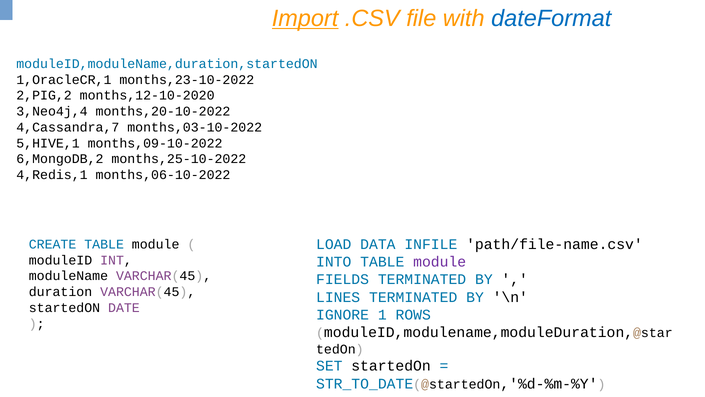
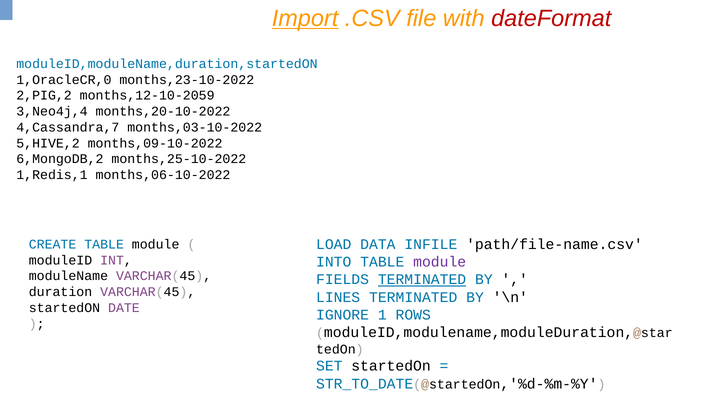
dateFormat colour: blue -> red
1,OracleCR,1: 1,OracleCR,1 -> 1,OracleCR,0
months,12-10-2020: months,12-10-2020 -> months,12-10-2059
5,HIVE,1: 5,HIVE,1 -> 5,HIVE,2
4,Redis,1: 4,Redis,1 -> 1,Redis,1
TERMINATED at (422, 279) underline: none -> present
